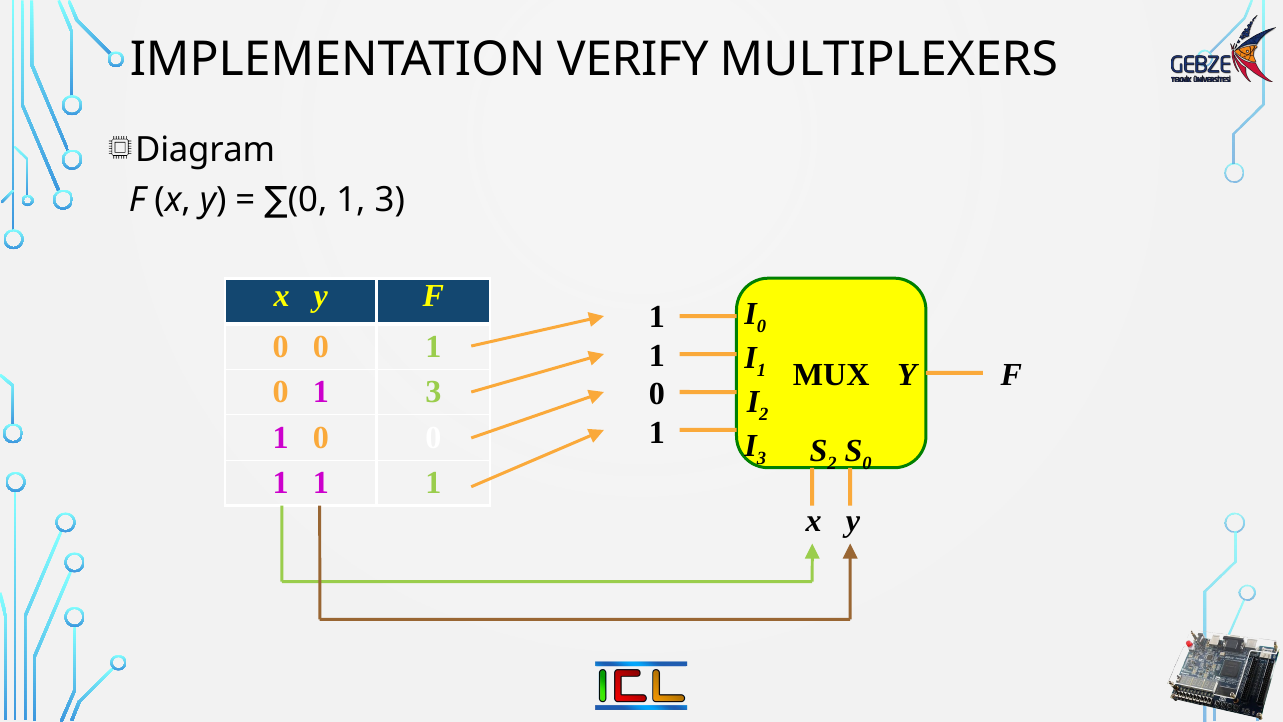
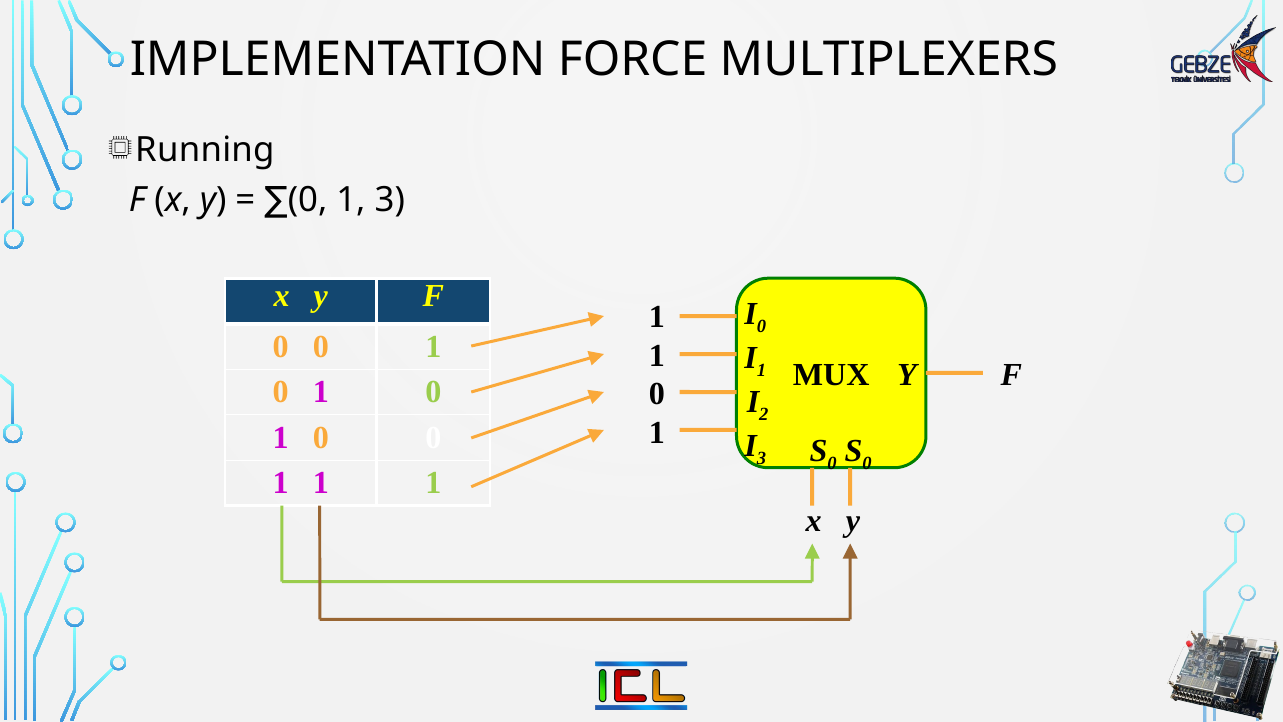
VERIFY: VERIFY -> FORCE
Diagram: Diagram -> Running
3 at (433, 392): 3 -> 0
2 at (832, 464): 2 -> 0
